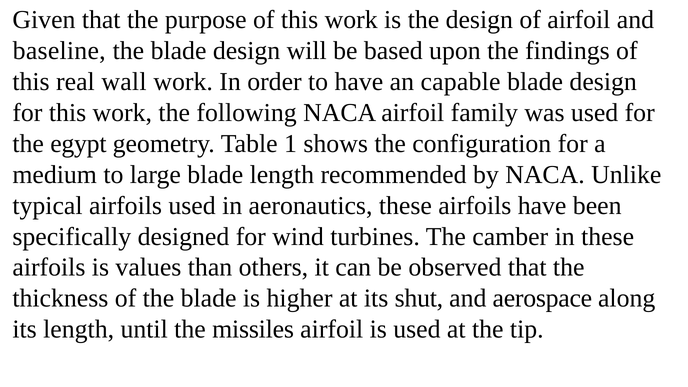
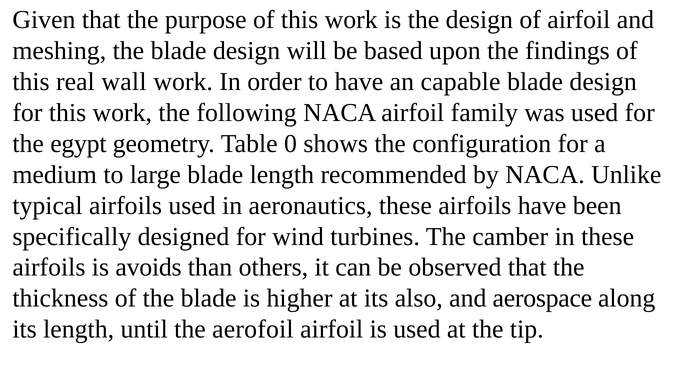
baseline: baseline -> meshing
1: 1 -> 0
values: values -> avoids
shut: shut -> also
missiles: missiles -> aerofoil
